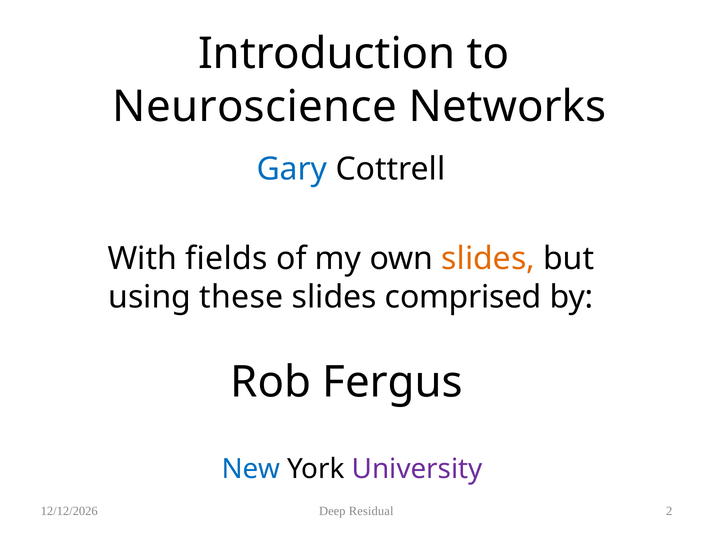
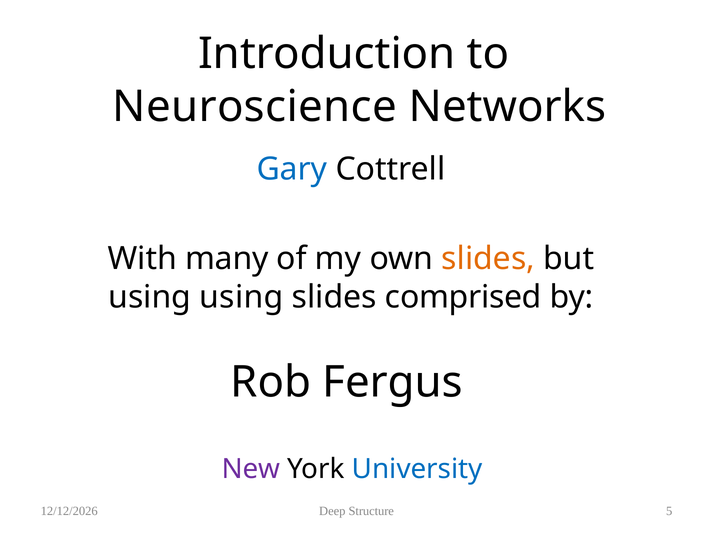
fields: fields -> many
using these: these -> using
New colour: blue -> purple
University colour: purple -> blue
Residual: Residual -> Structure
2: 2 -> 5
